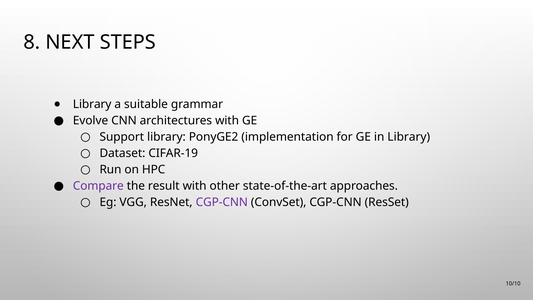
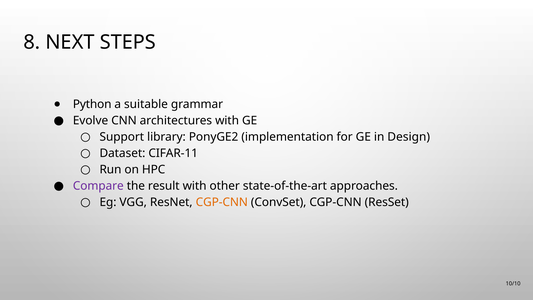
Library at (92, 104): Library -> Python
in Library: Library -> Design
CIFAR-19: CIFAR-19 -> CIFAR-11
CGP-CNN at (222, 202) colour: purple -> orange
